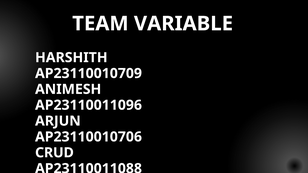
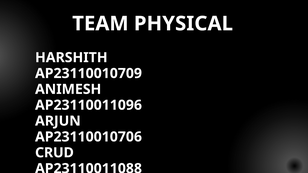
VARIABLE: VARIABLE -> PHYSICAL
